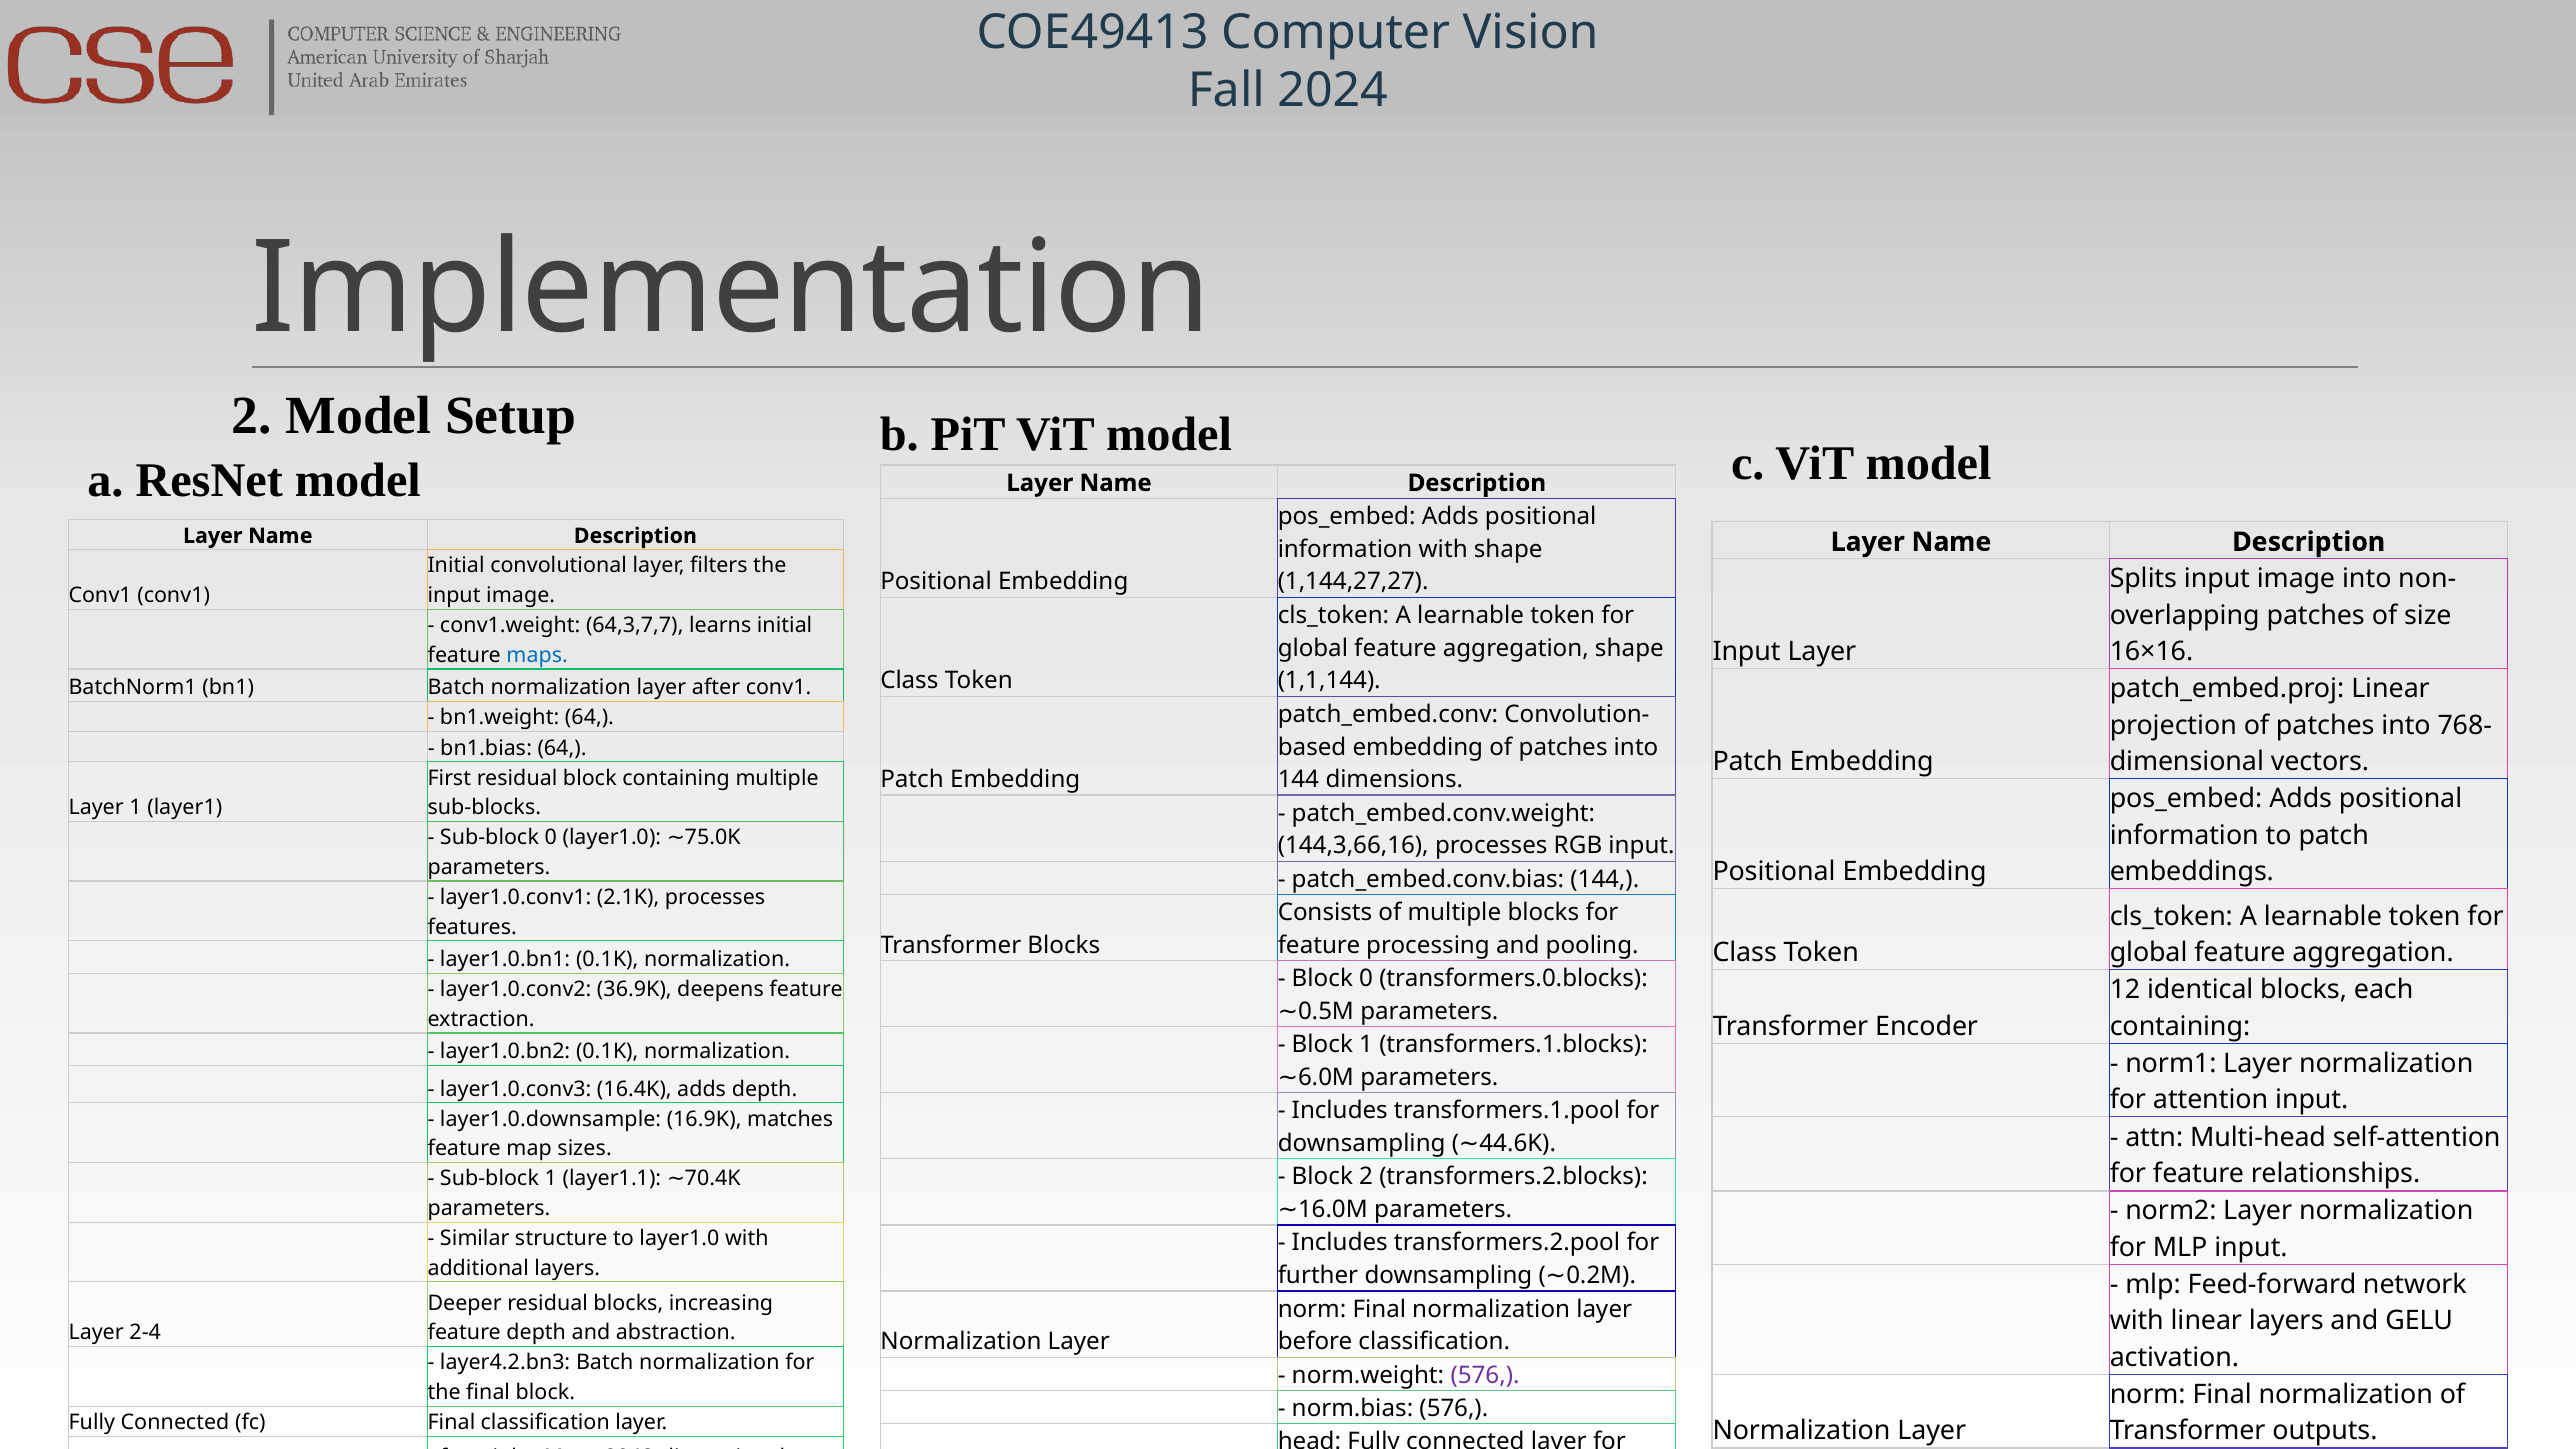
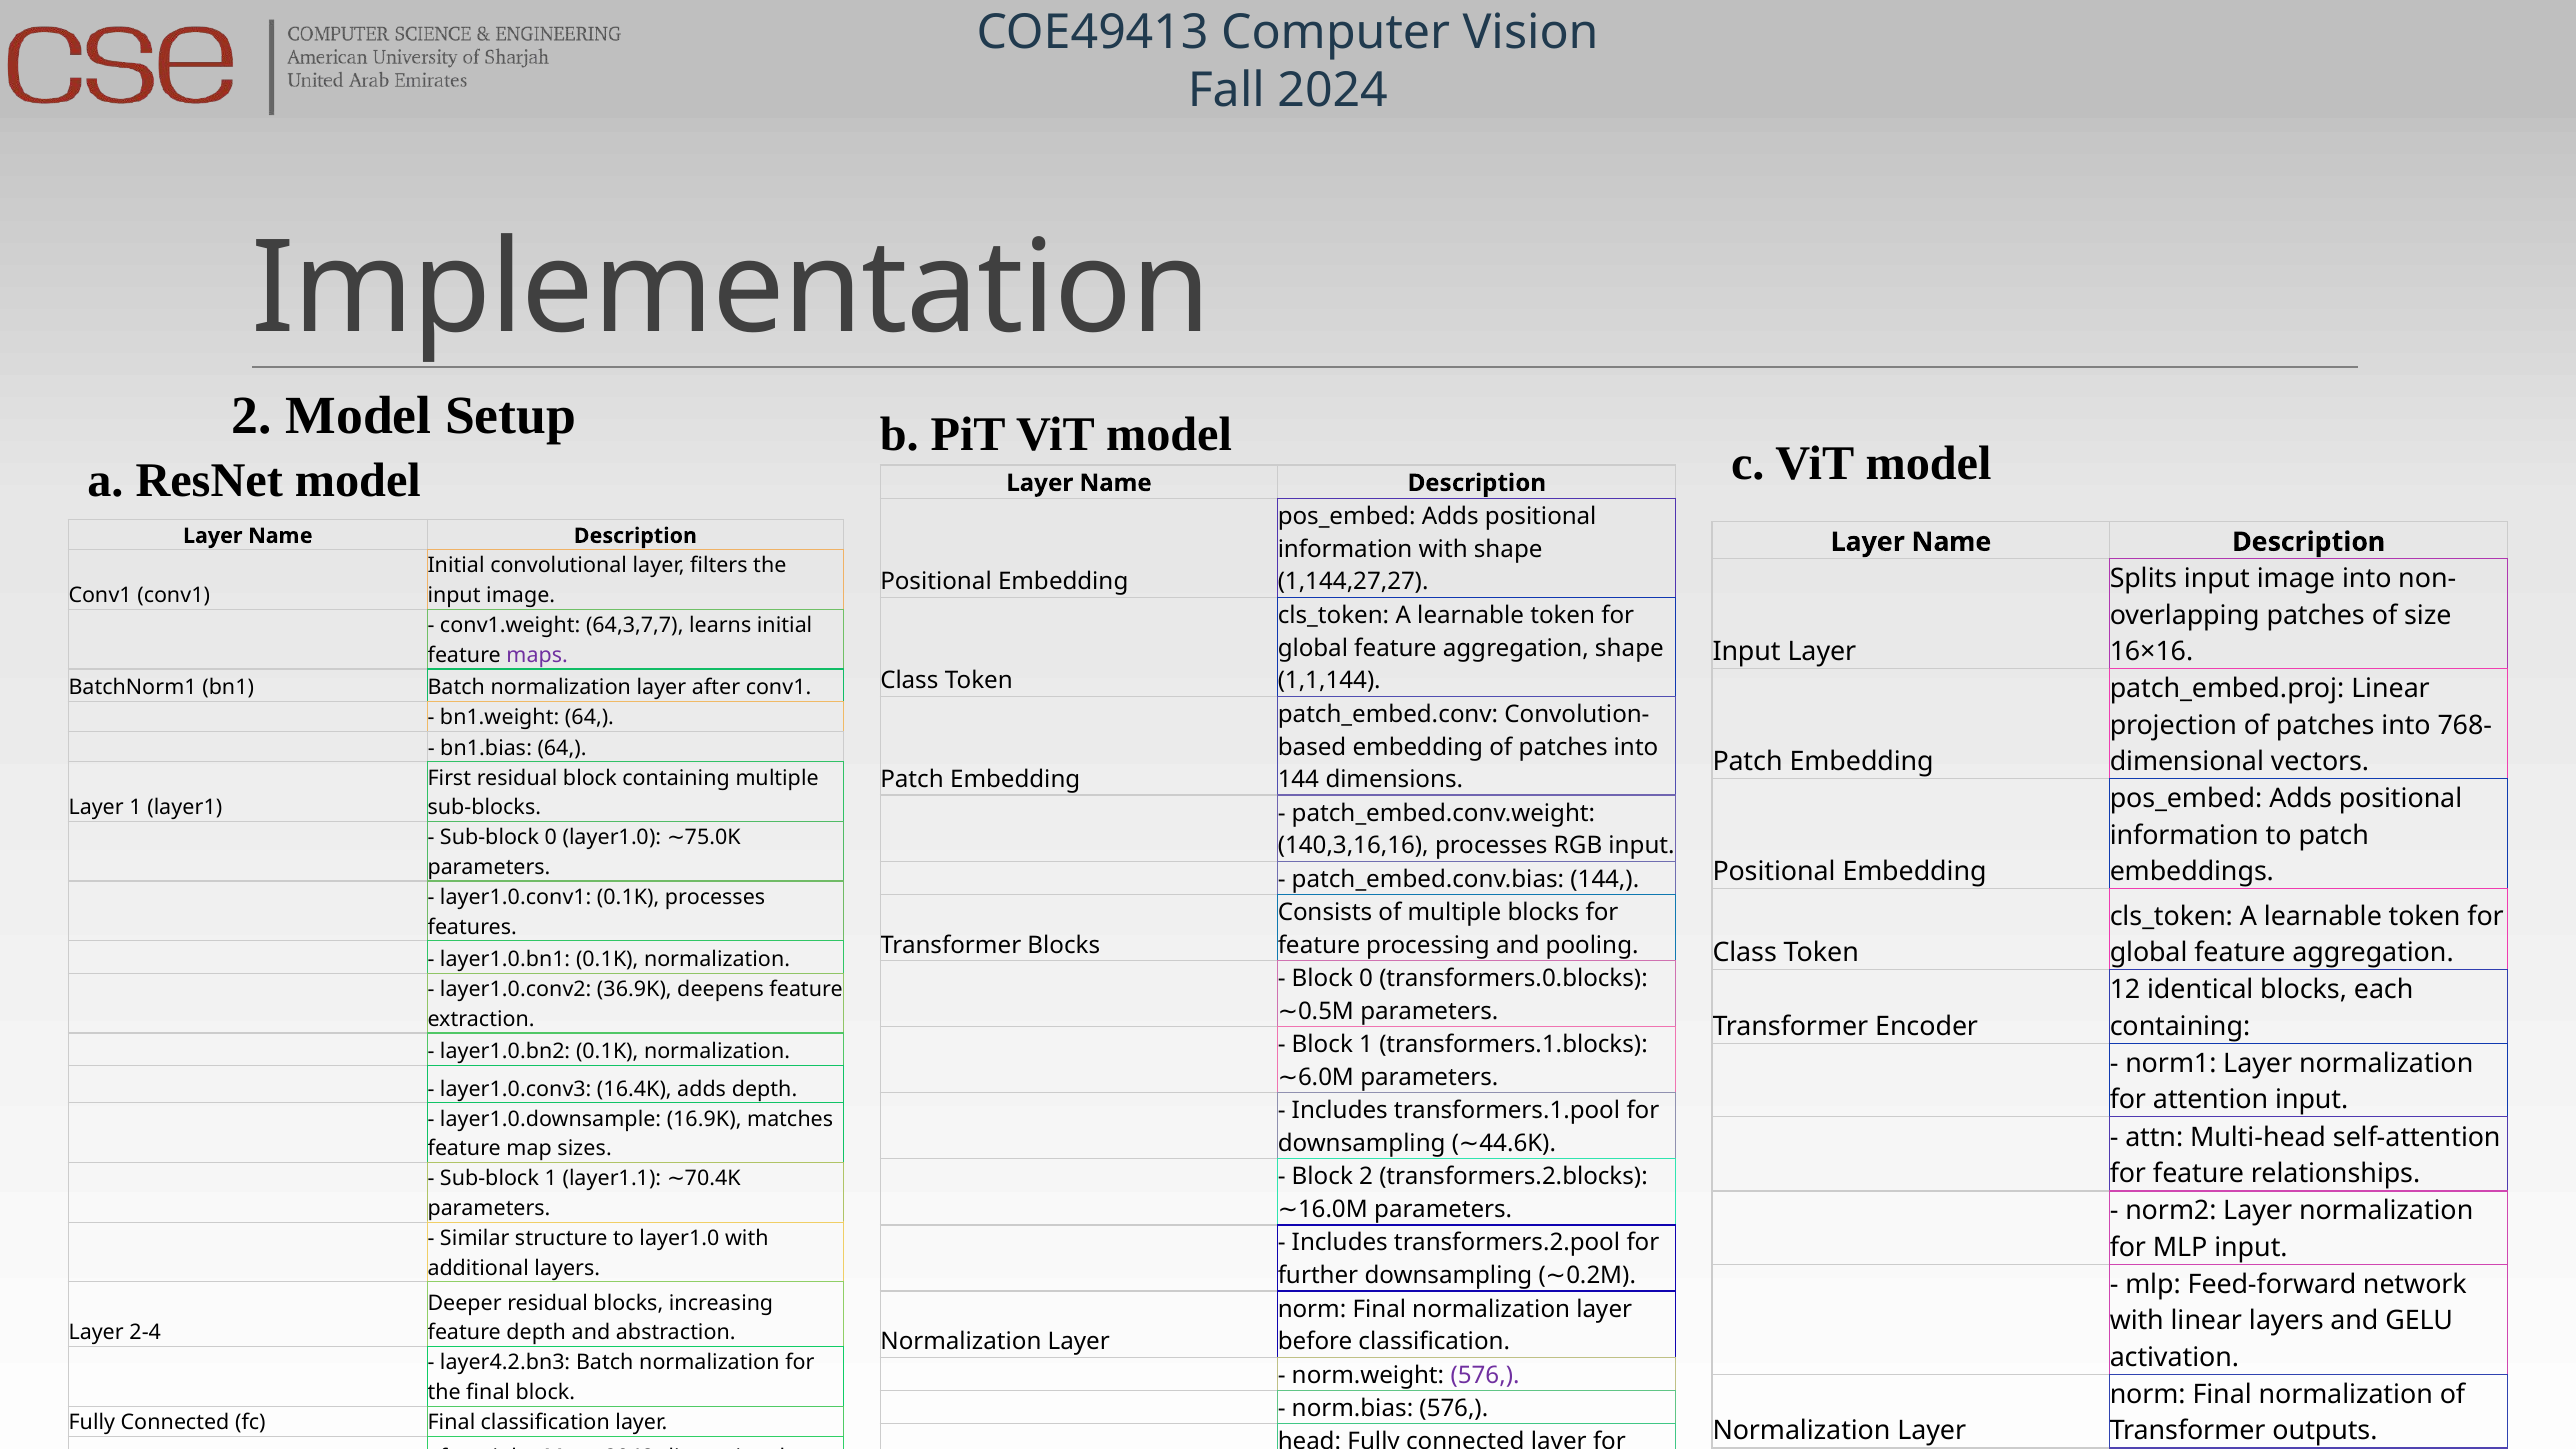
maps at (537, 655) colour: blue -> purple
144,3,66,16: 144,3,66,16 -> 140,3,16,16
layer1.0.conv1 2.1K: 2.1K -> 0.1K
